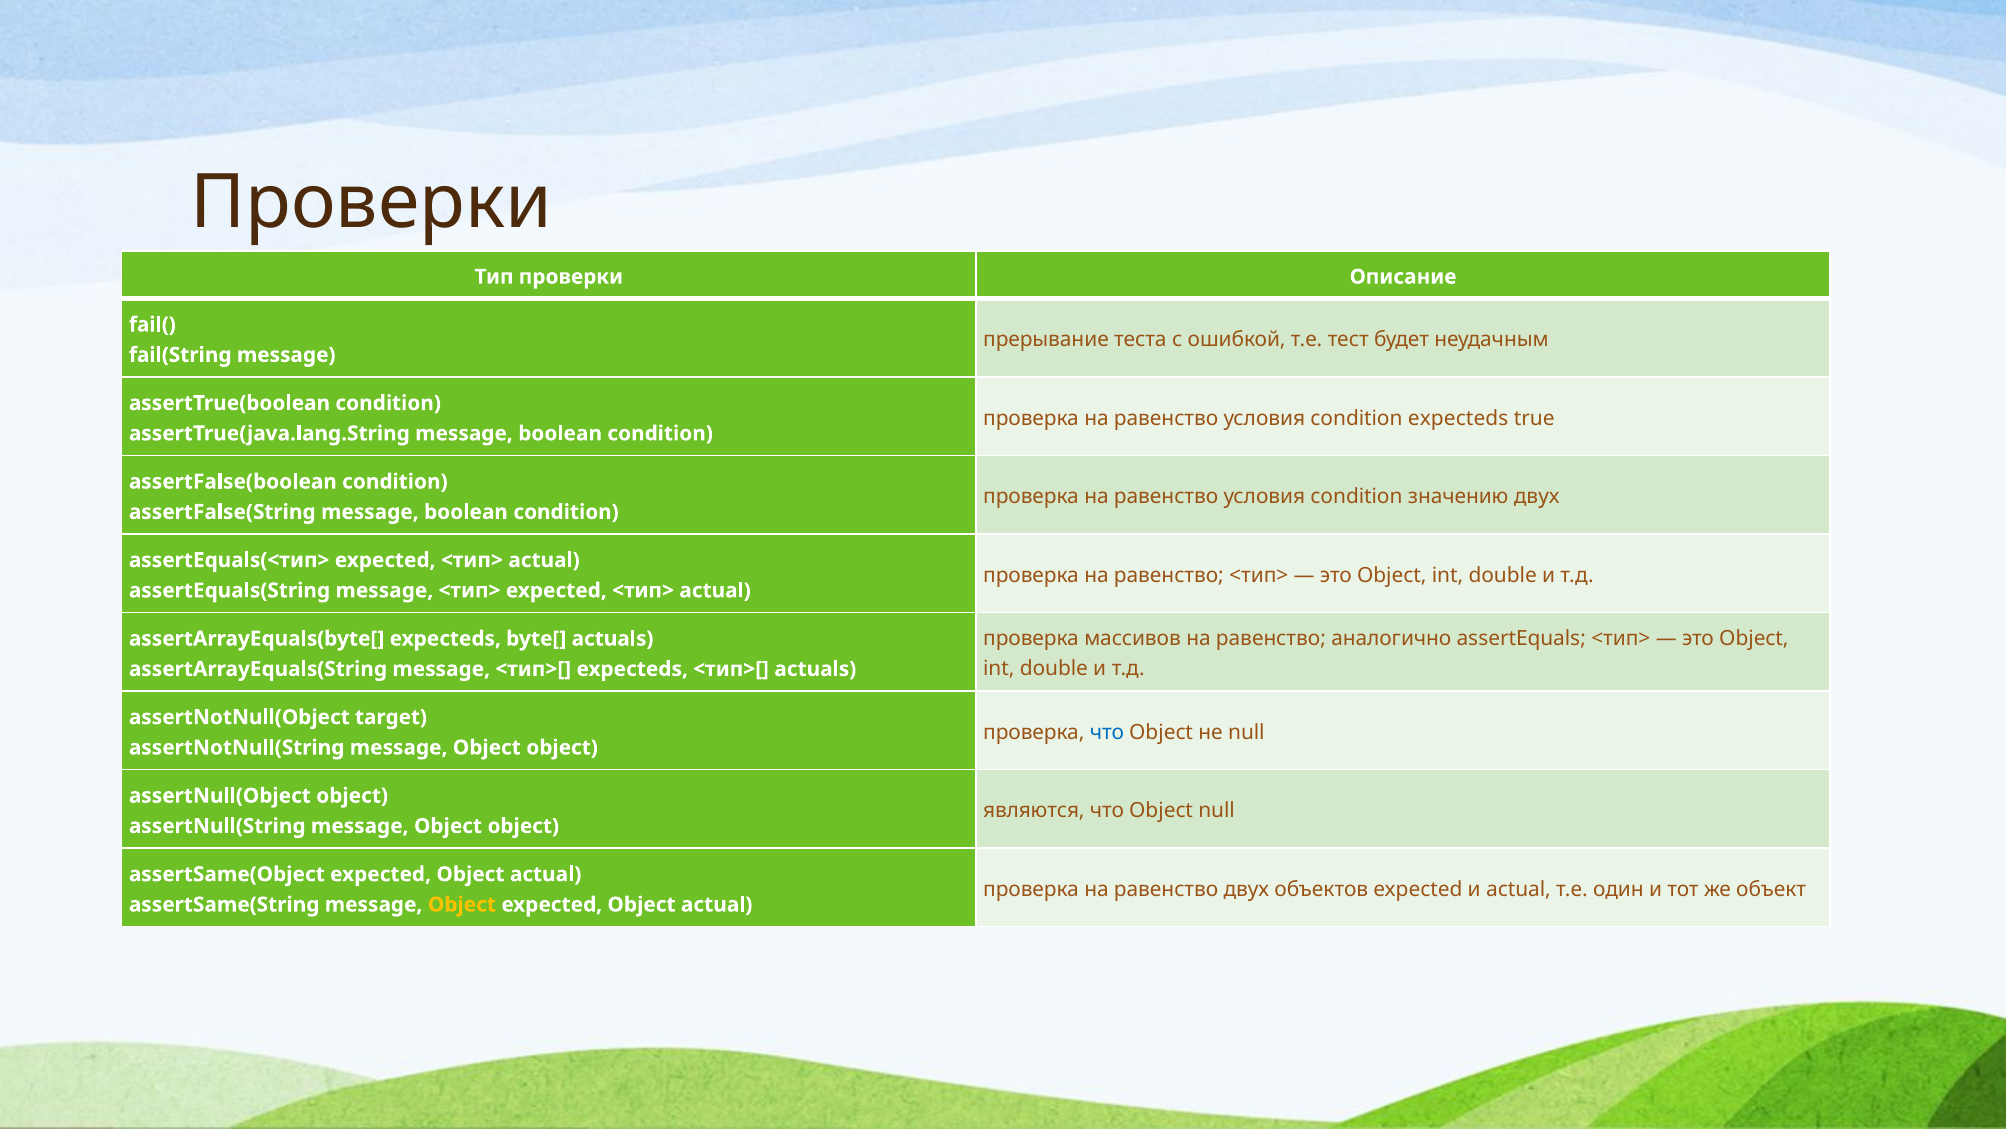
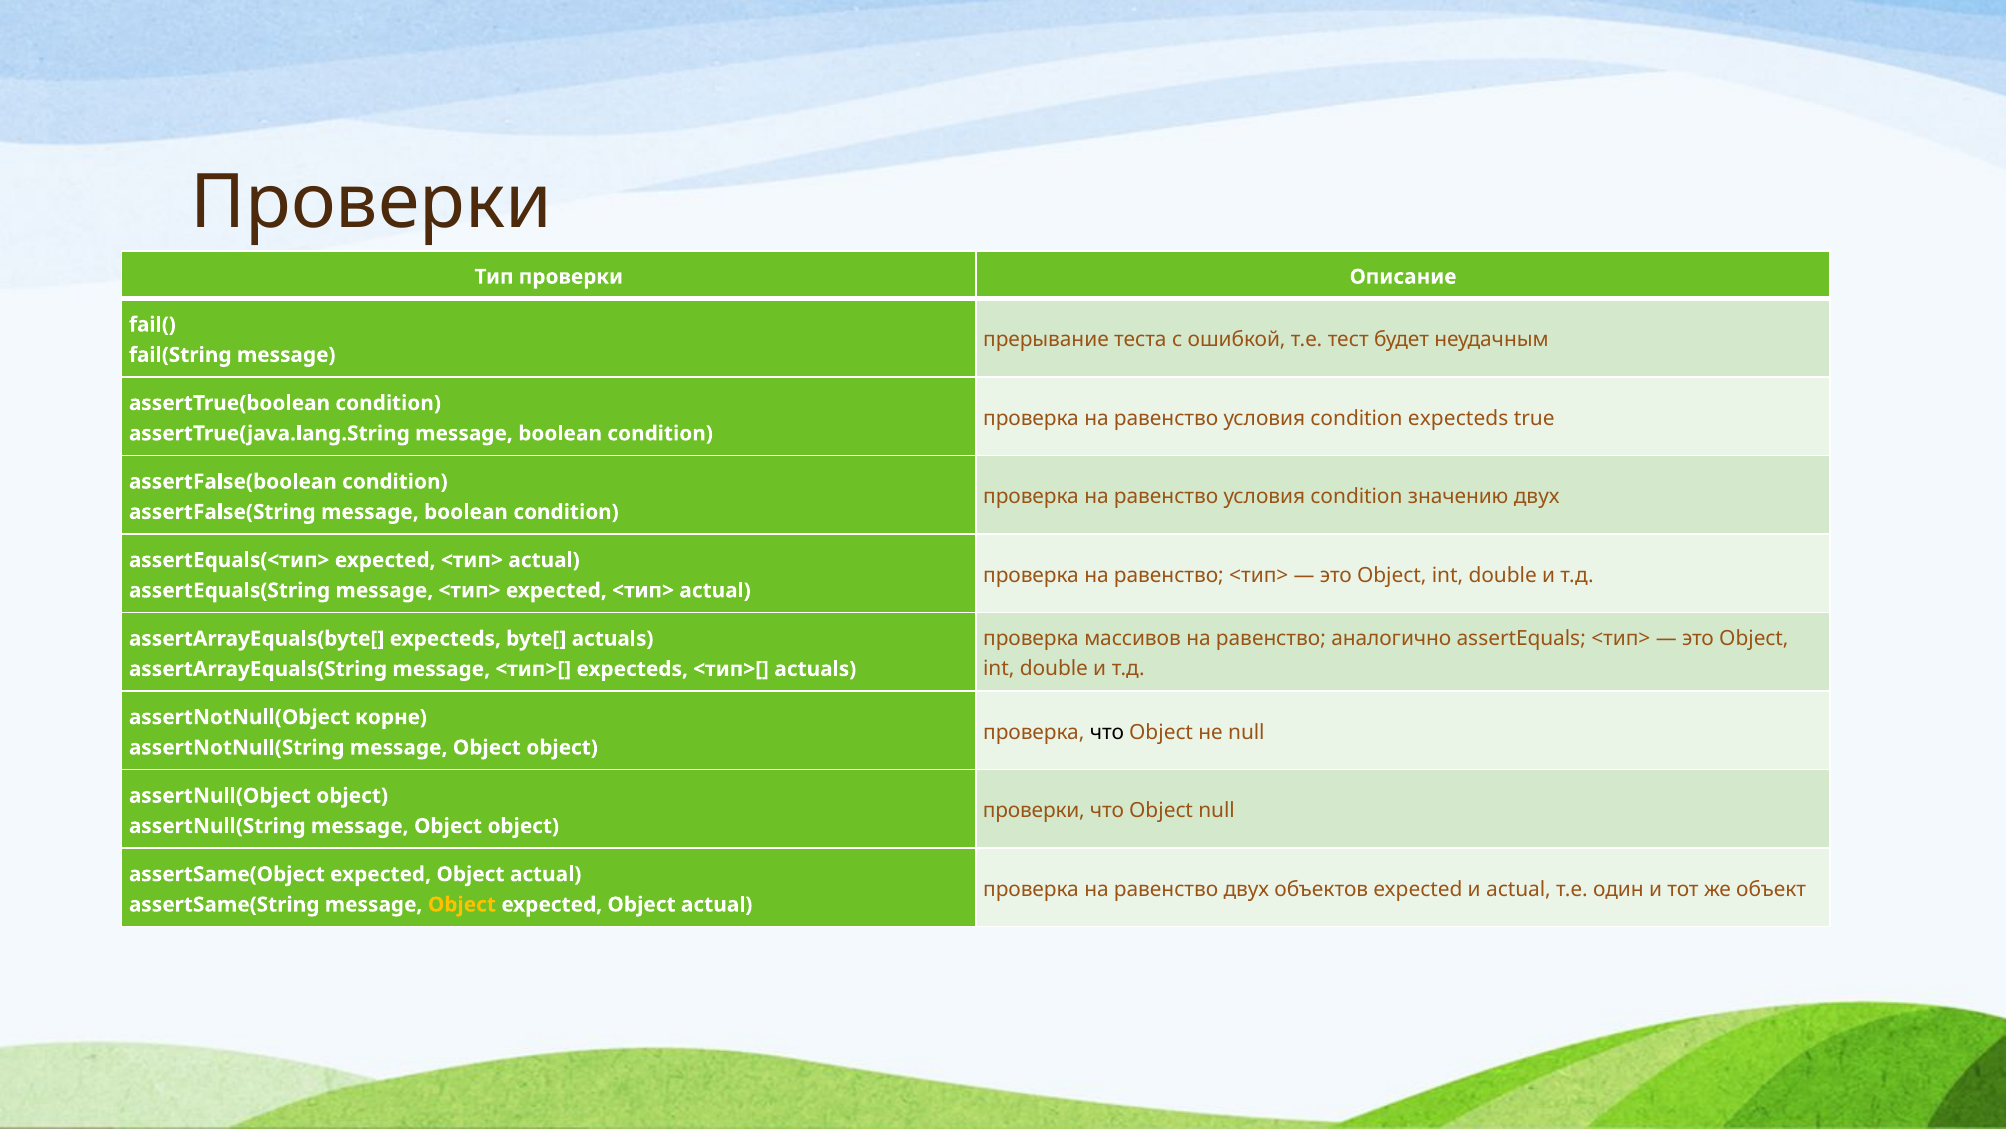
target: target -> корне
что at (1107, 732) colour: blue -> black
являются at (1034, 810): являются -> проверки
